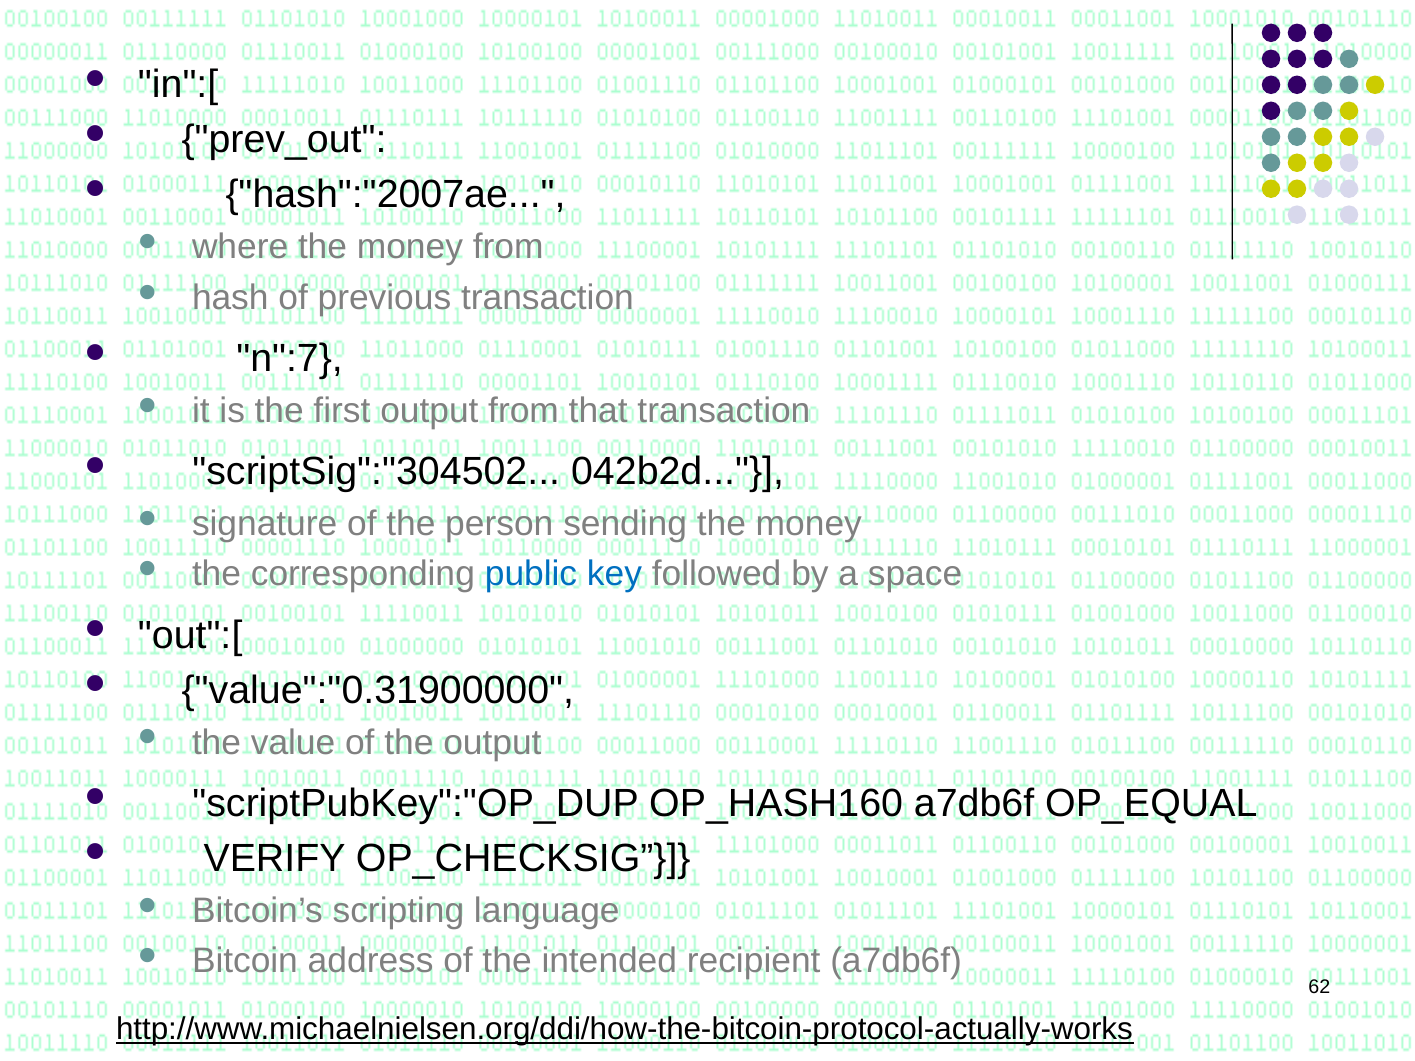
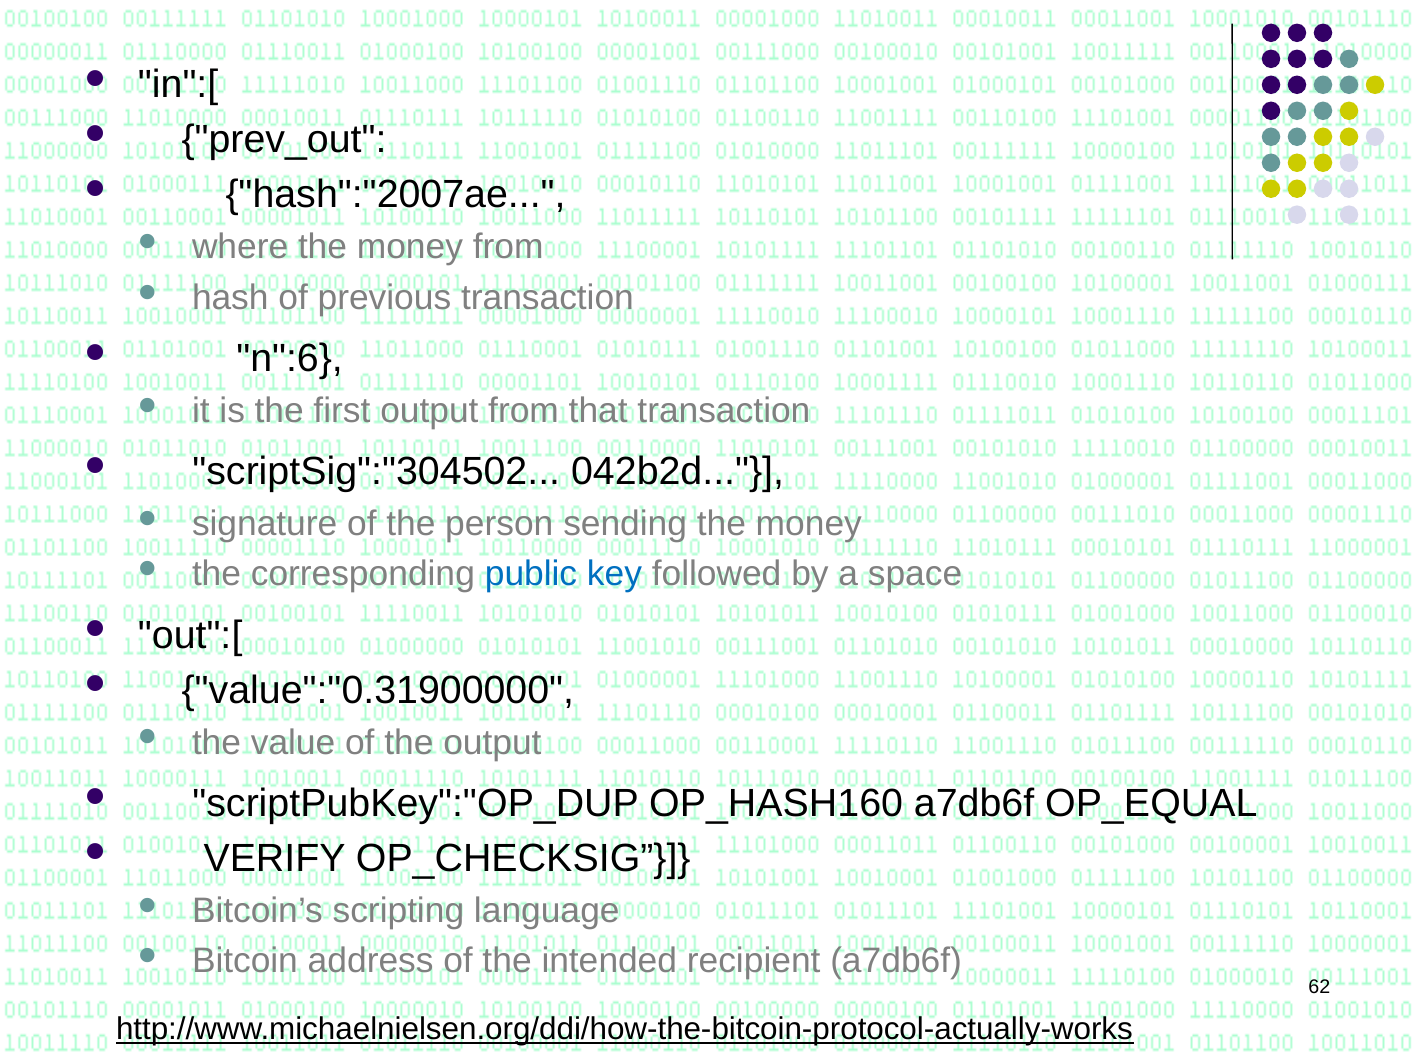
n":7: n":7 -> n":6
